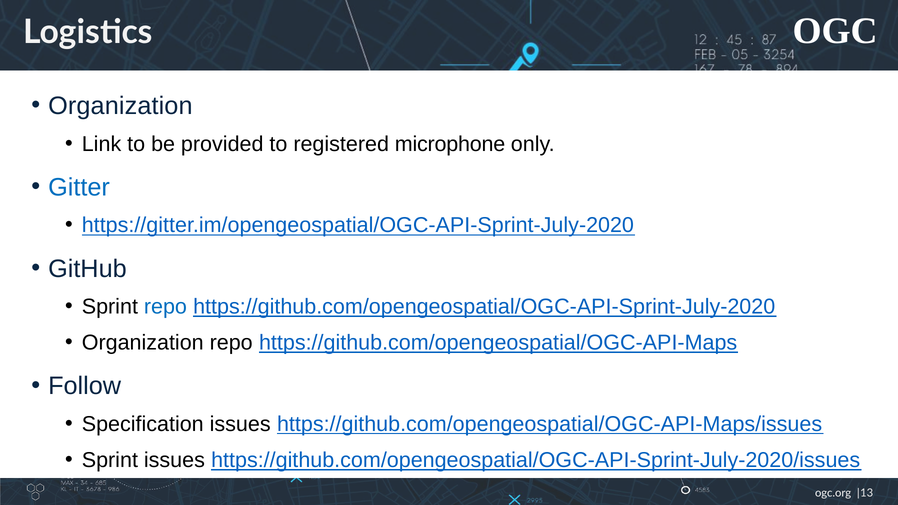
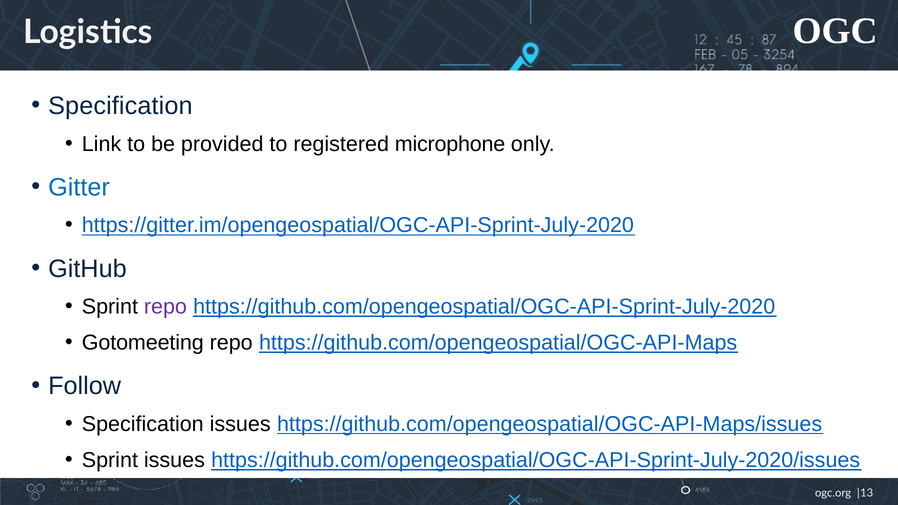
Organization at (120, 106): Organization -> Specification
repo at (165, 307) colour: blue -> purple
Organization at (143, 343): Organization -> Gotomeeting
